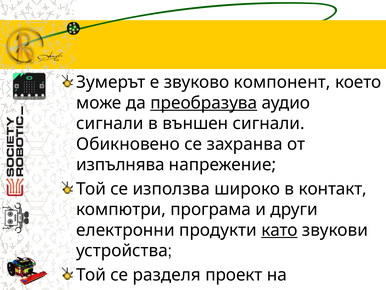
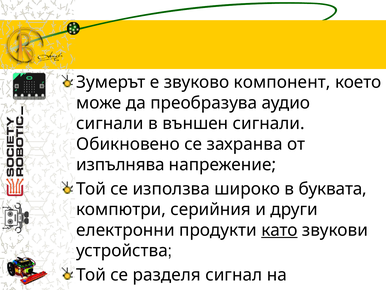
преобразува underline: present -> none
в контакт: контакт -> буквата
програма: програма -> серийния
проект: проект -> сигнал
